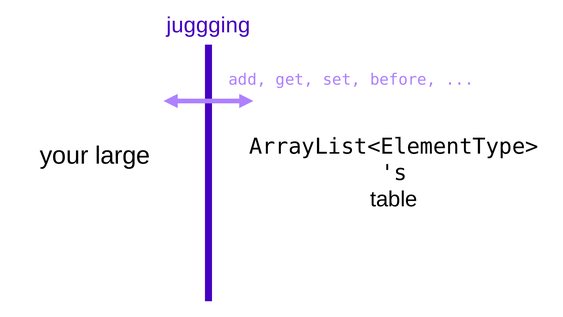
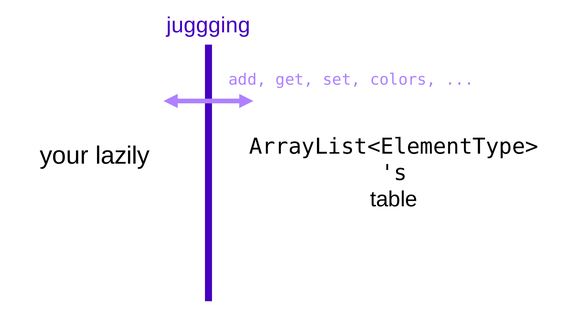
before: before -> colors
large: large -> lazily
